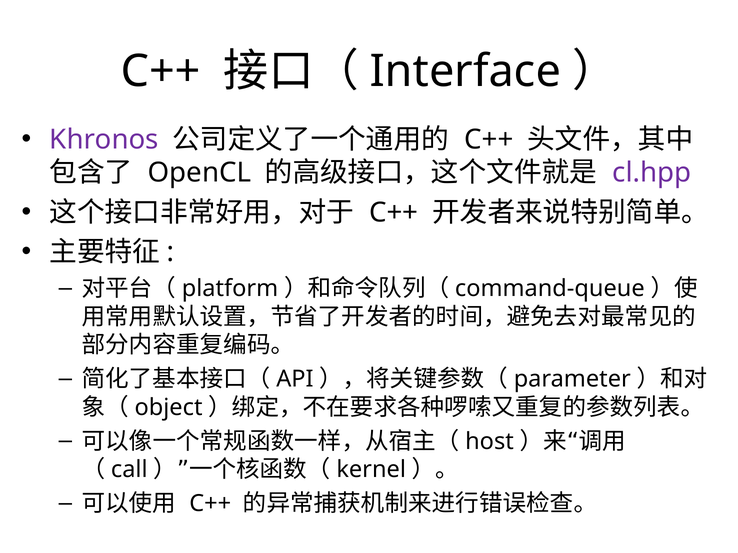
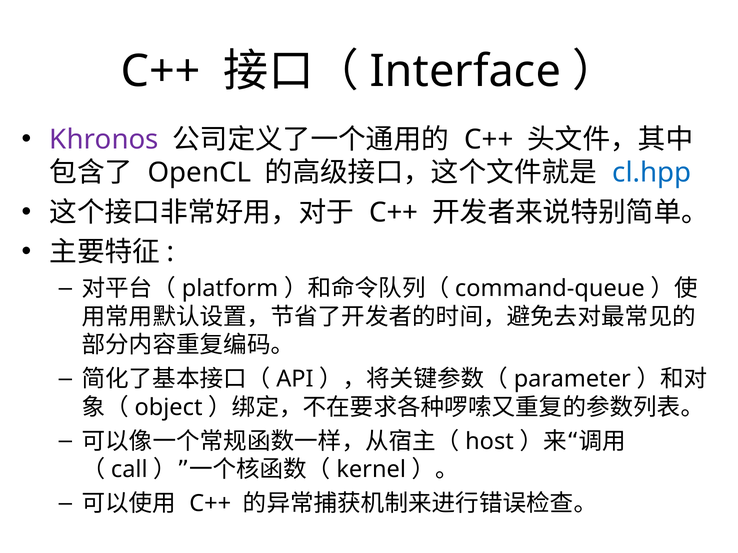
cl.hpp colour: purple -> blue
